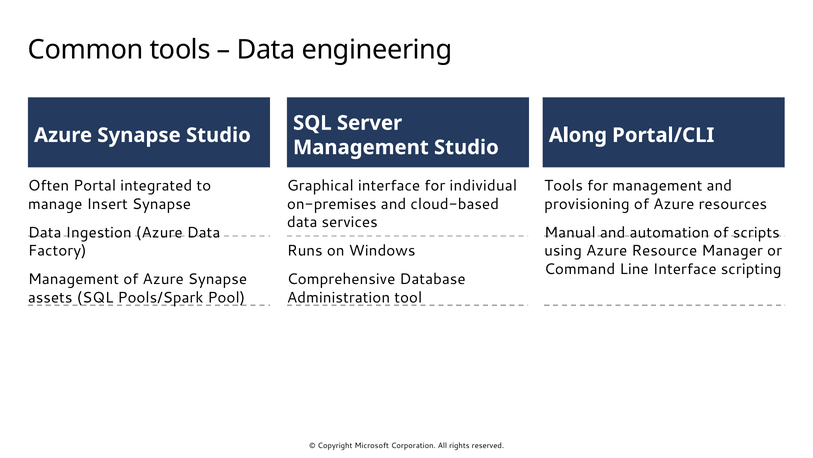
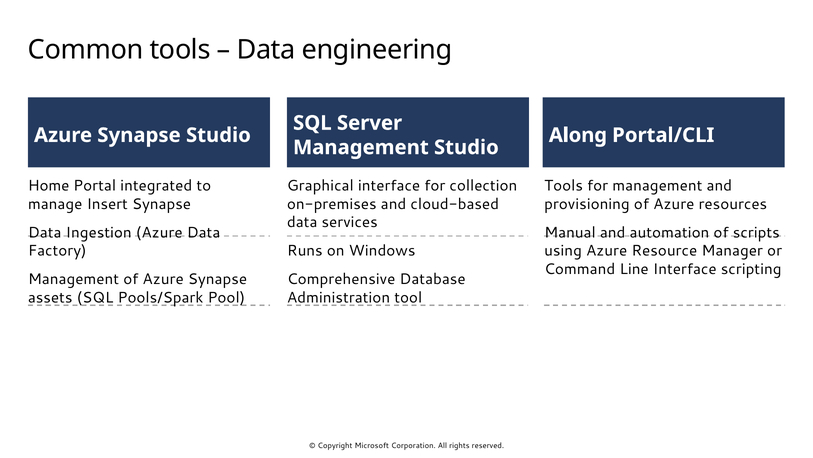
Often: Often -> Home
individual: individual -> collection
